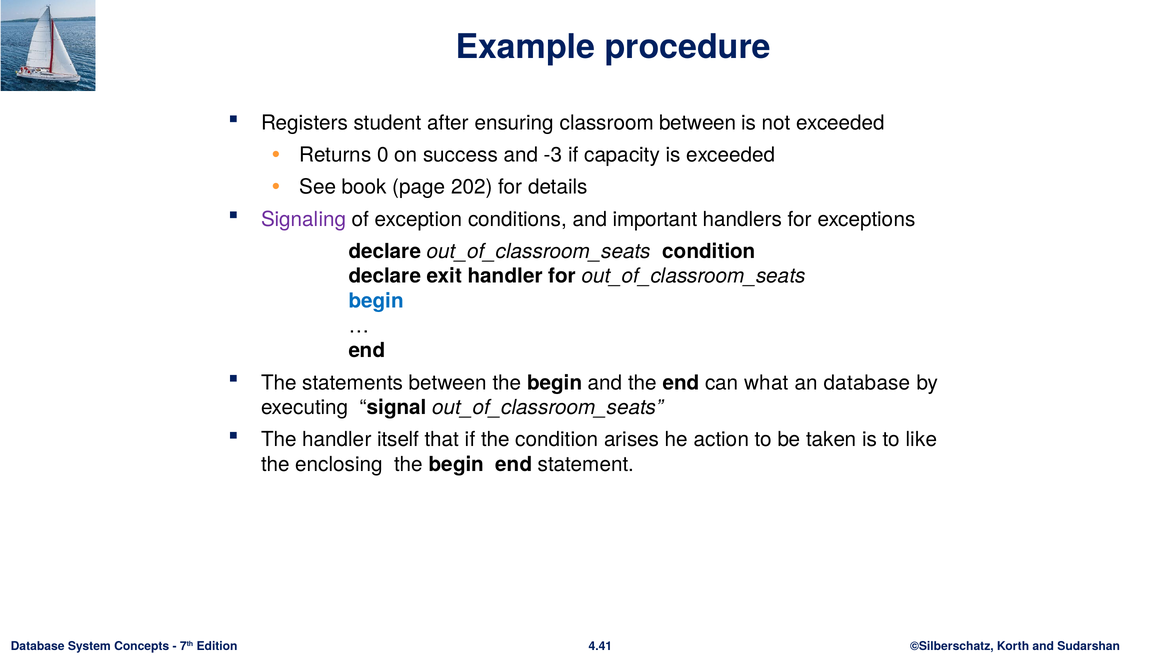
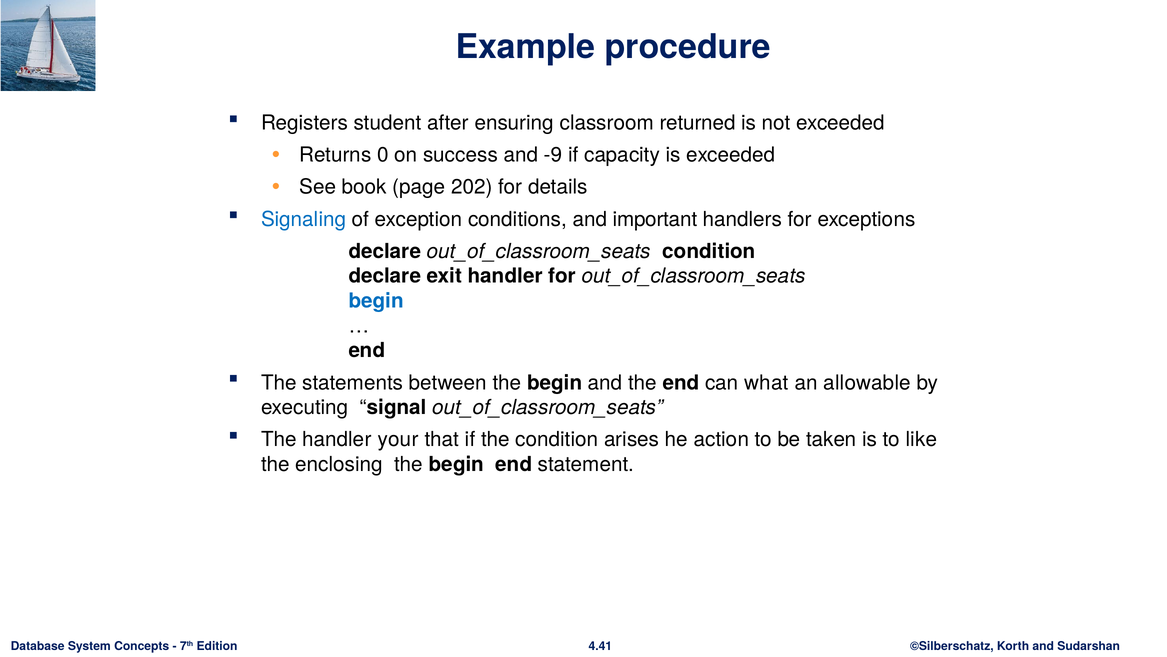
classroom between: between -> returned
-3: -3 -> -9
Signaling colour: purple -> blue
an database: database -> allowable
itself: itself -> your
